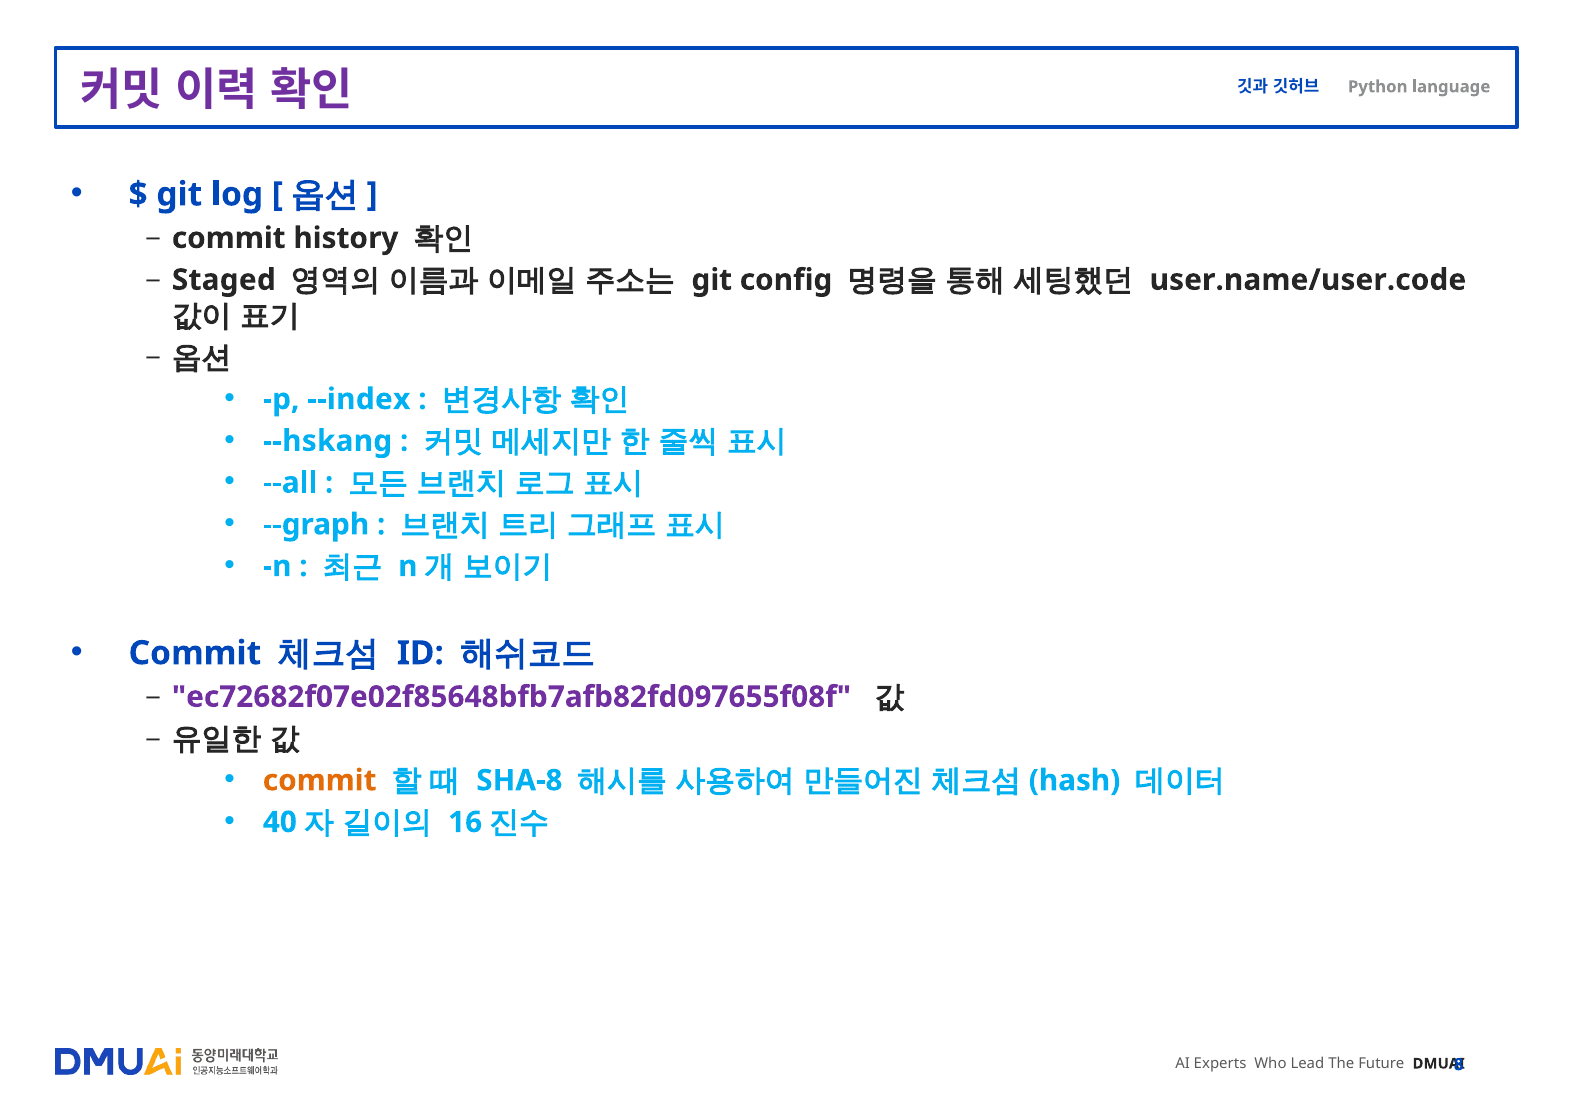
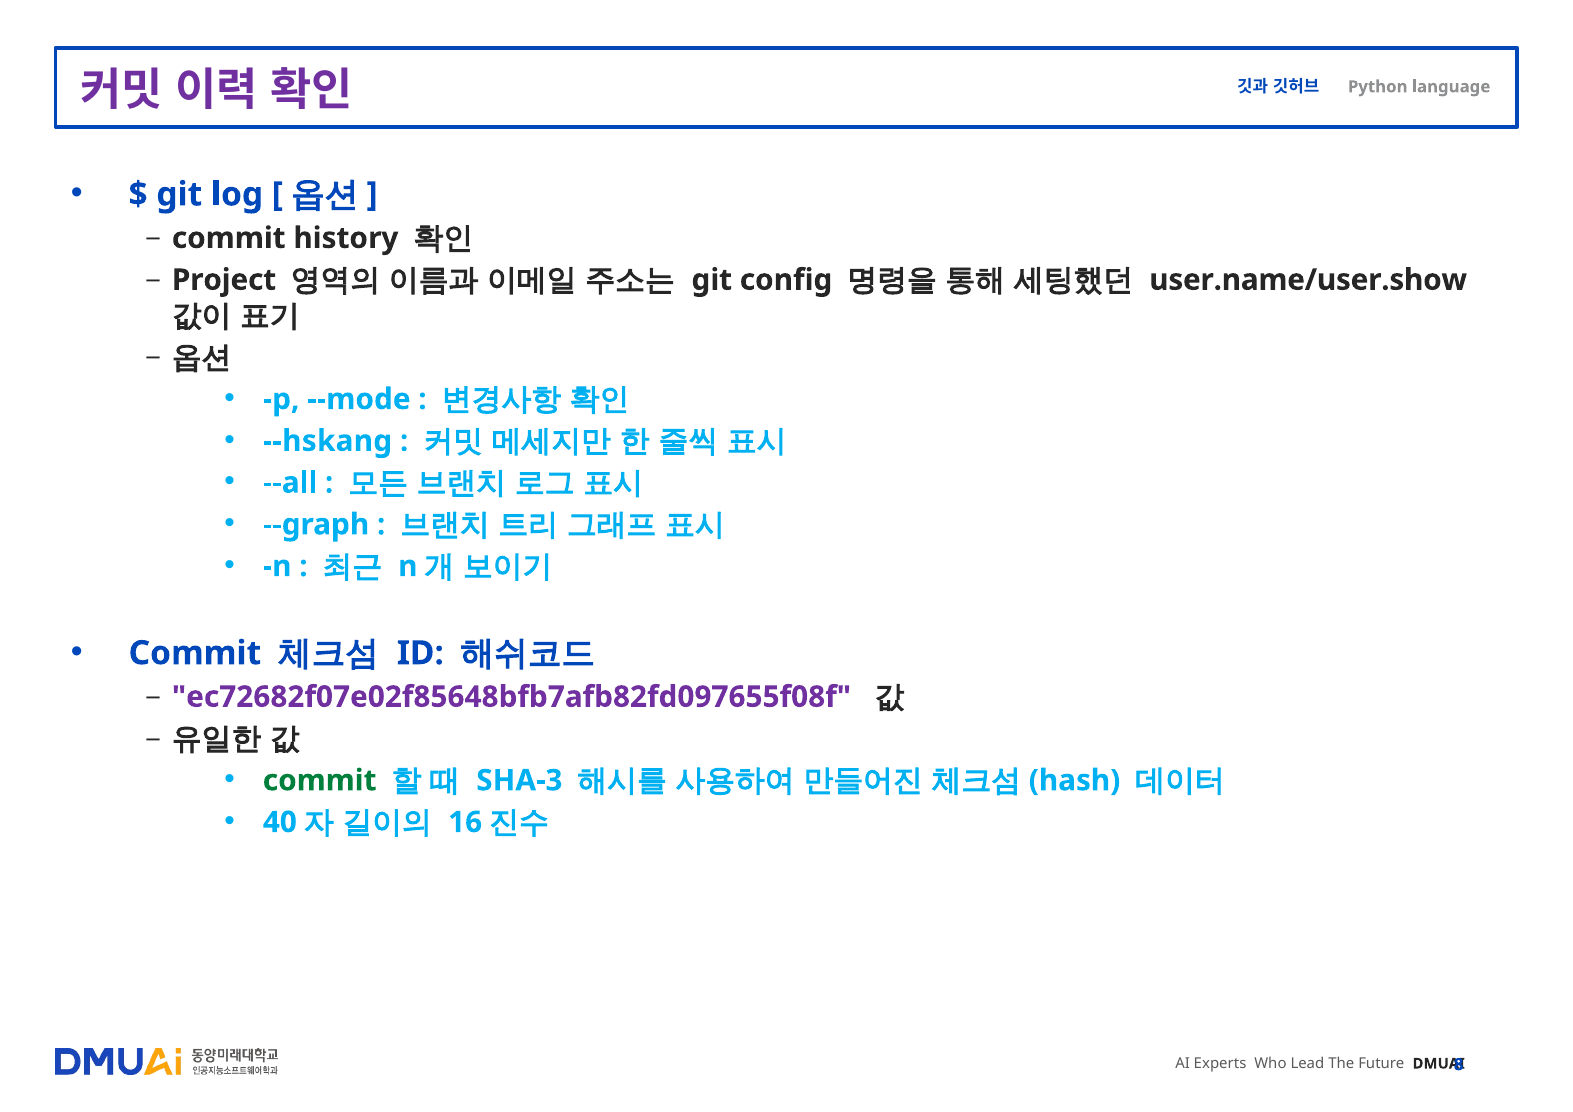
Staged: Staged -> Project
user.name/user.code: user.name/user.code -> user.name/user.show
--index: --index -> --mode
commit at (320, 781) colour: orange -> green
SHA-8: SHA-8 -> SHA-3
